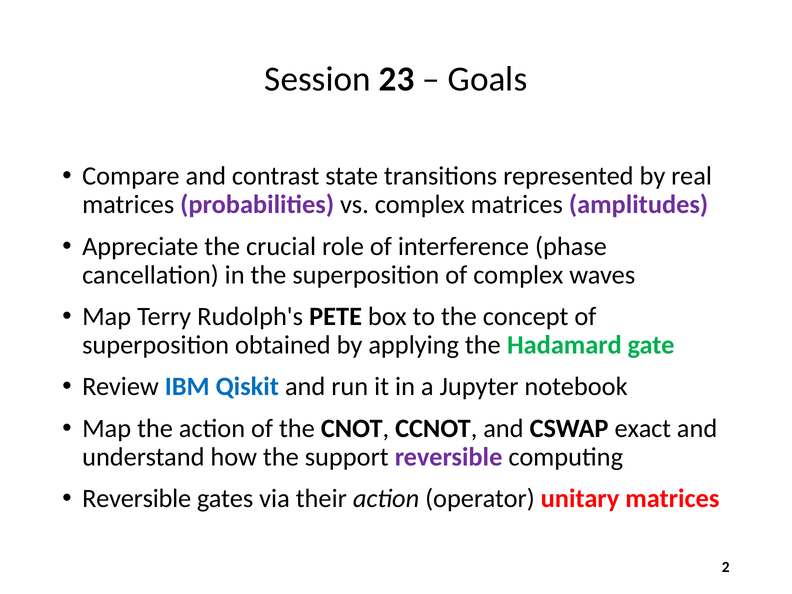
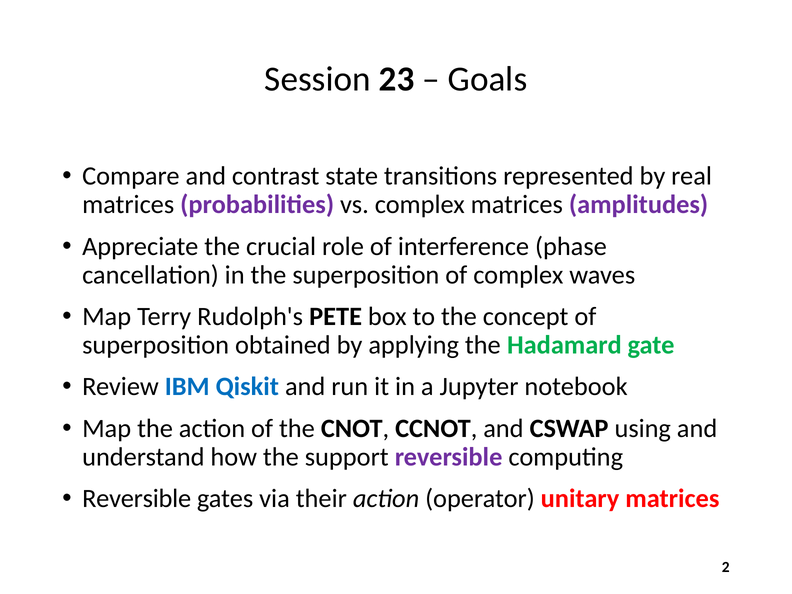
exact: exact -> using
